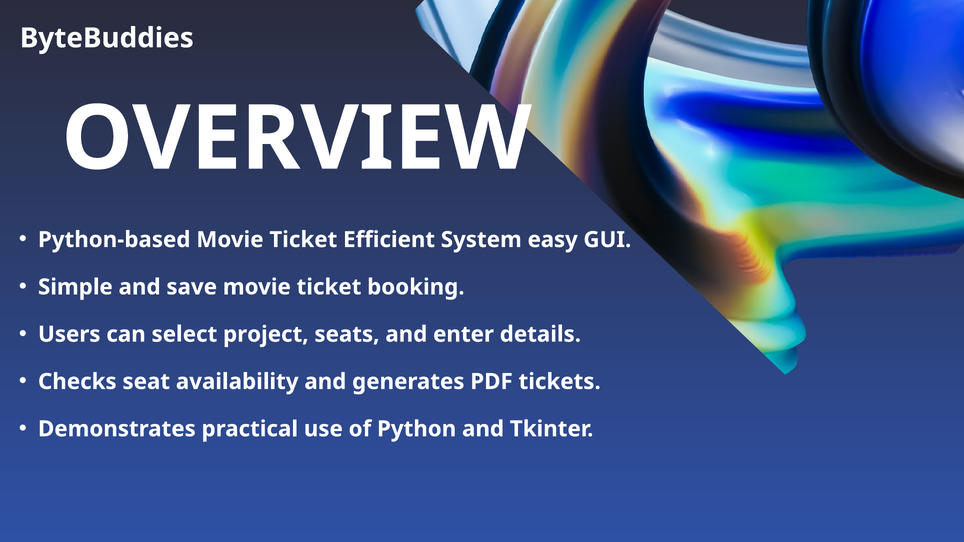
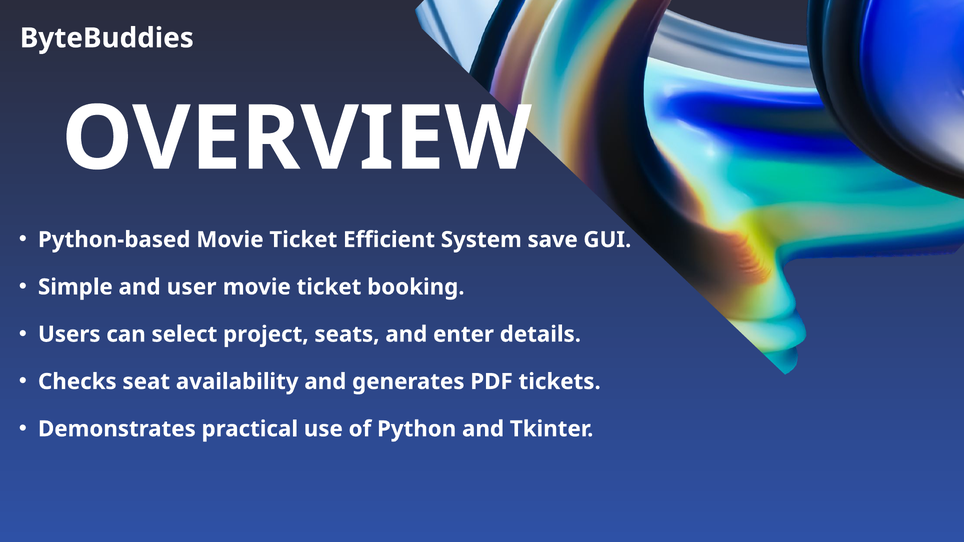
easy: easy -> save
save: save -> user
